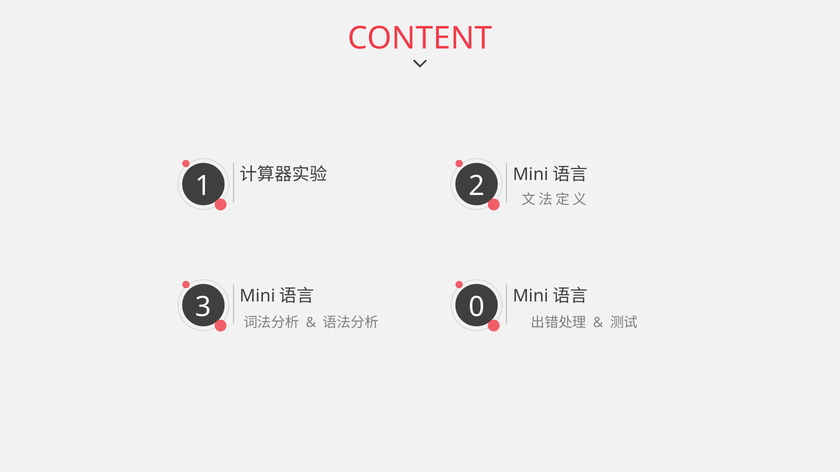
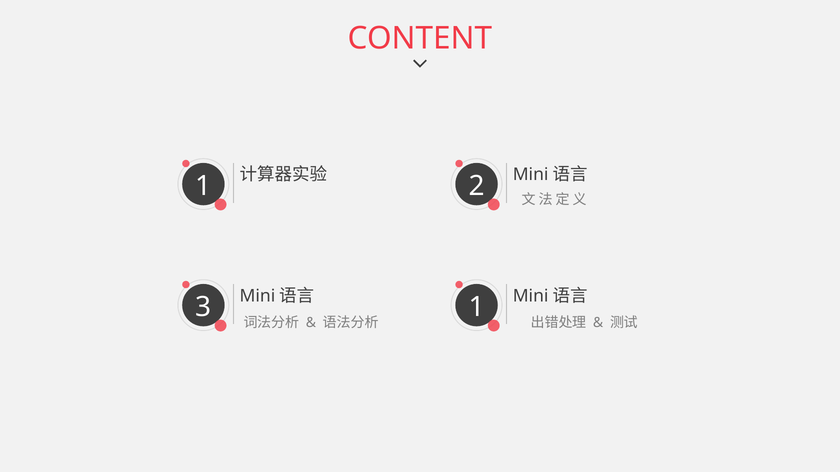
0 at (477, 307): 0 -> 1
